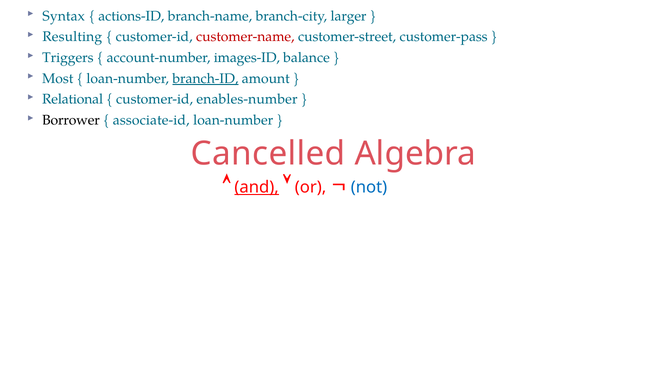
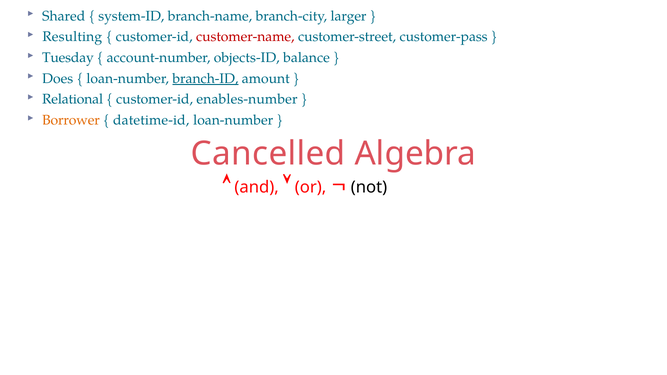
Syntax: Syntax -> Shared
actions-ID: actions-ID -> system-ID
Triggers: Triggers -> Tuesday
images-ID: images-ID -> objects-ID
Most: Most -> Does
Borrower colour: black -> orange
associate-id: associate-id -> datetime-id
and underline: present -> none
not colour: blue -> black
